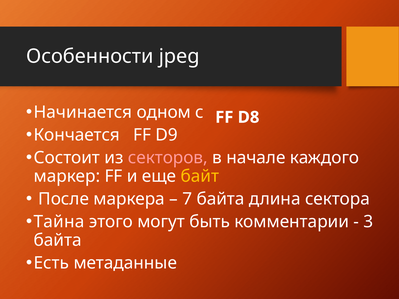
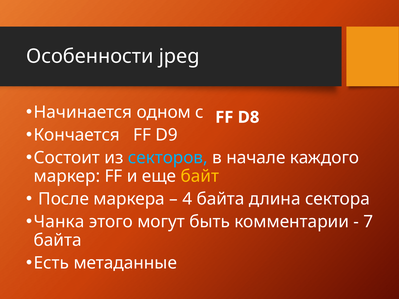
секторов colour: pink -> light blue
7: 7 -> 4
Тайна: Тайна -> Чанка
3: 3 -> 7
